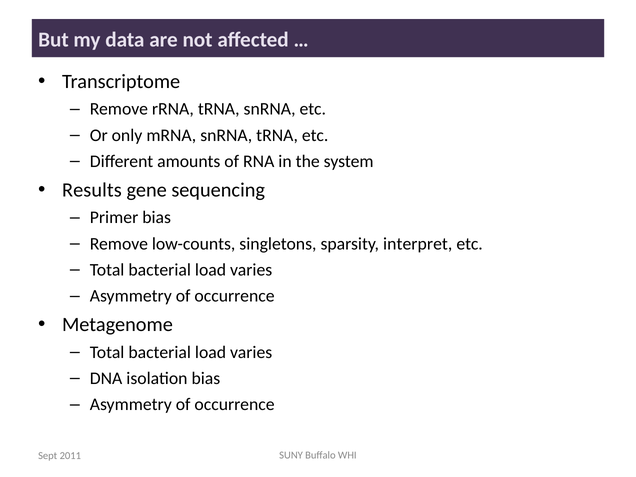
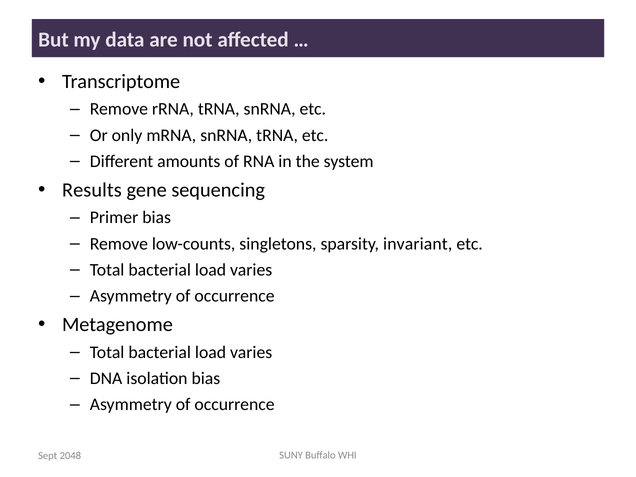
interpret: interpret -> invariant
2011: 2011 -> 2048
